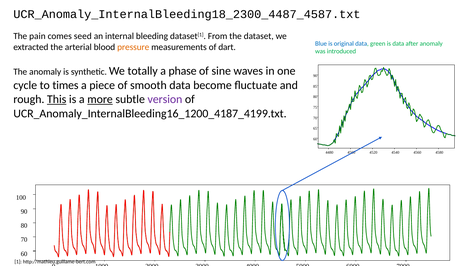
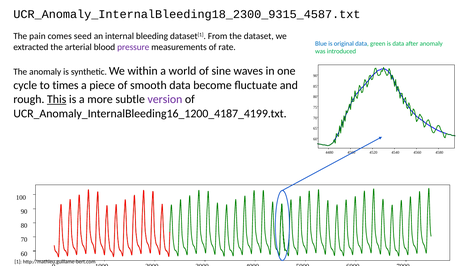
UCR_Anomaly_InternalBleeding18_2300_4487_4587.txt: UCR_Anomaly_InternalBleeding18_2300_4487_4587.txt -> UCR_Anomaly_InternalBleeding18_2300_9315_4587.txt
pressure colour: orange -> purple
dart: dart -> rate
totally: totally -> within
phase: phase -> world
more underline: present -> none
